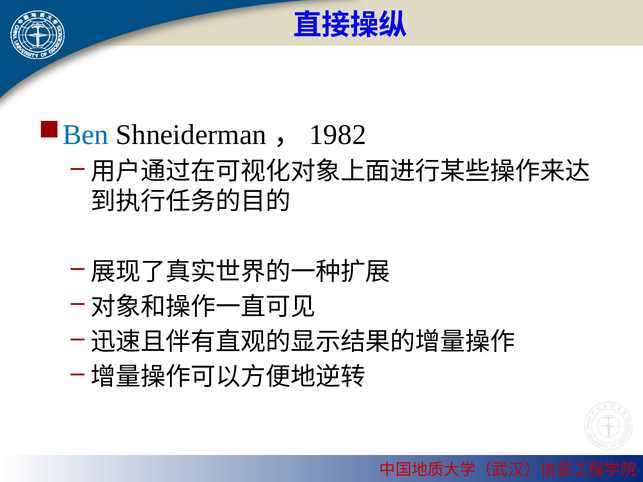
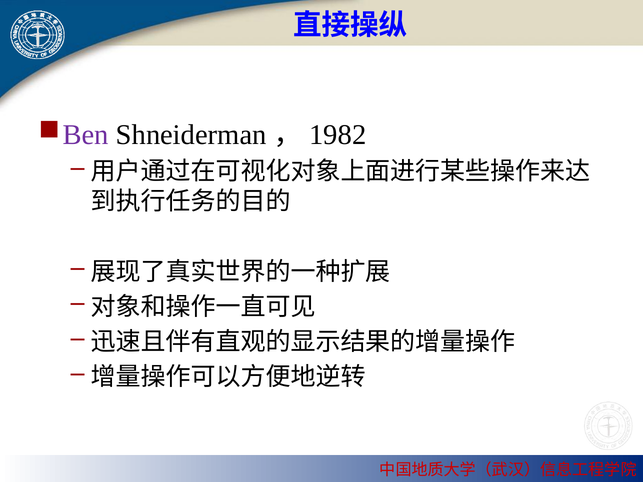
Ben colour: blue -> purple
